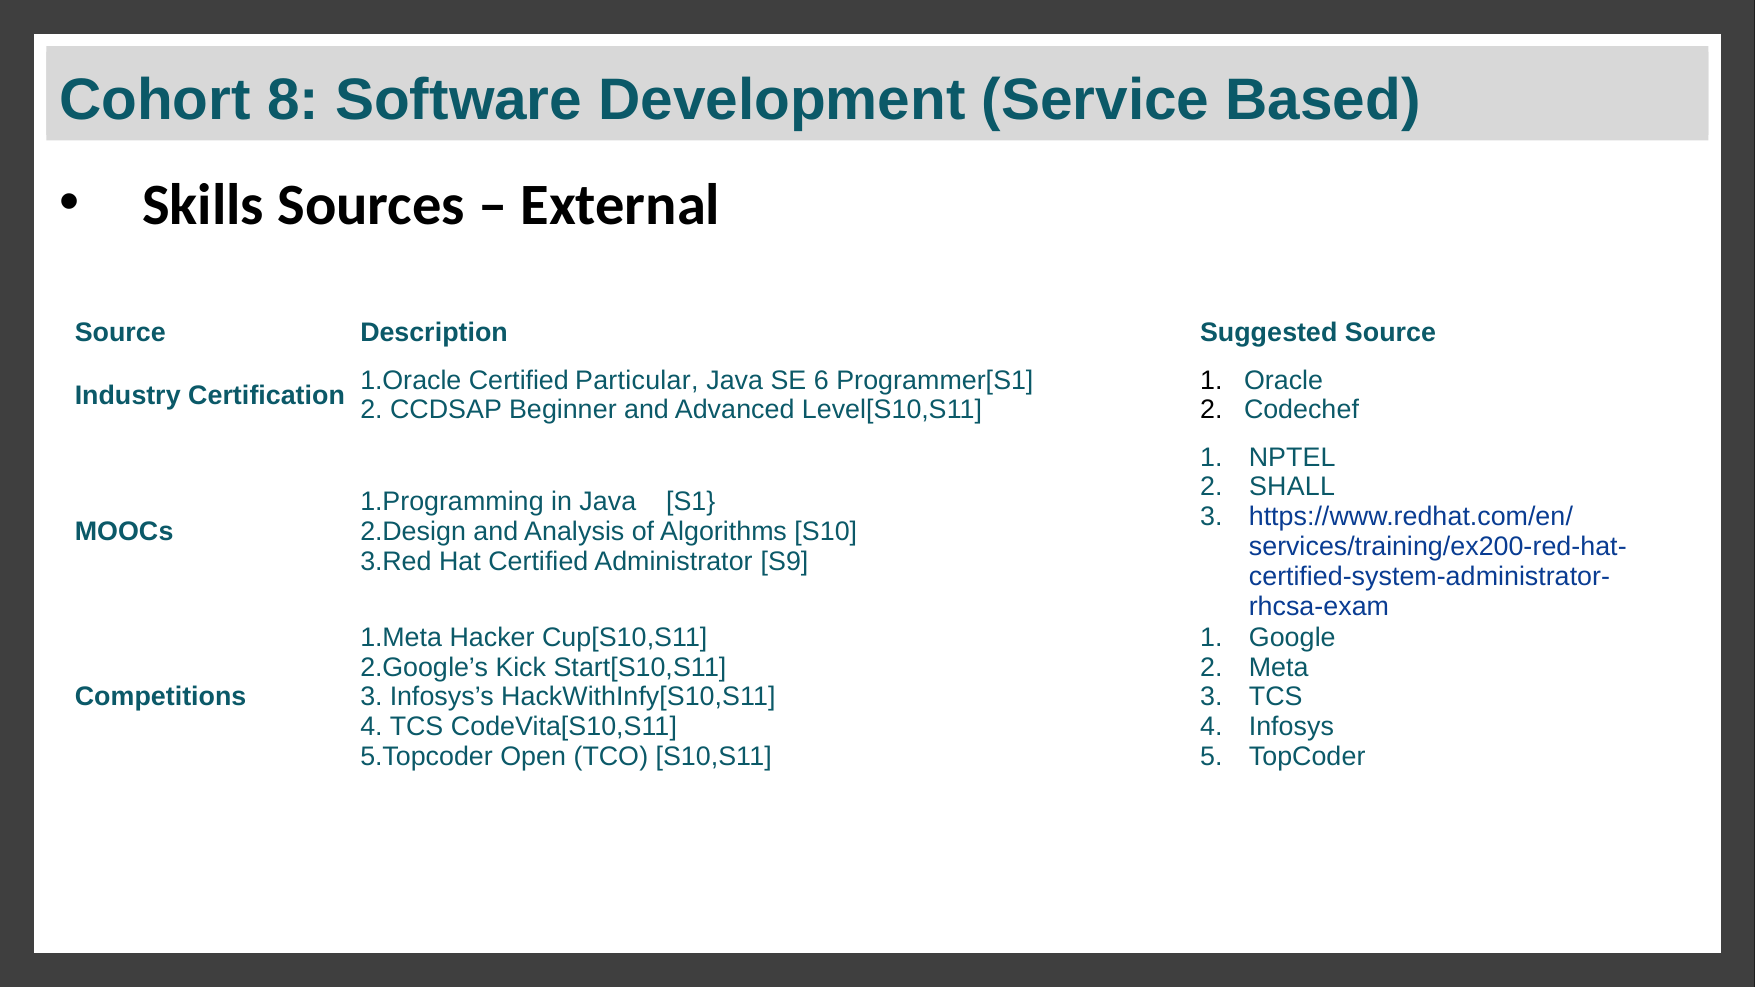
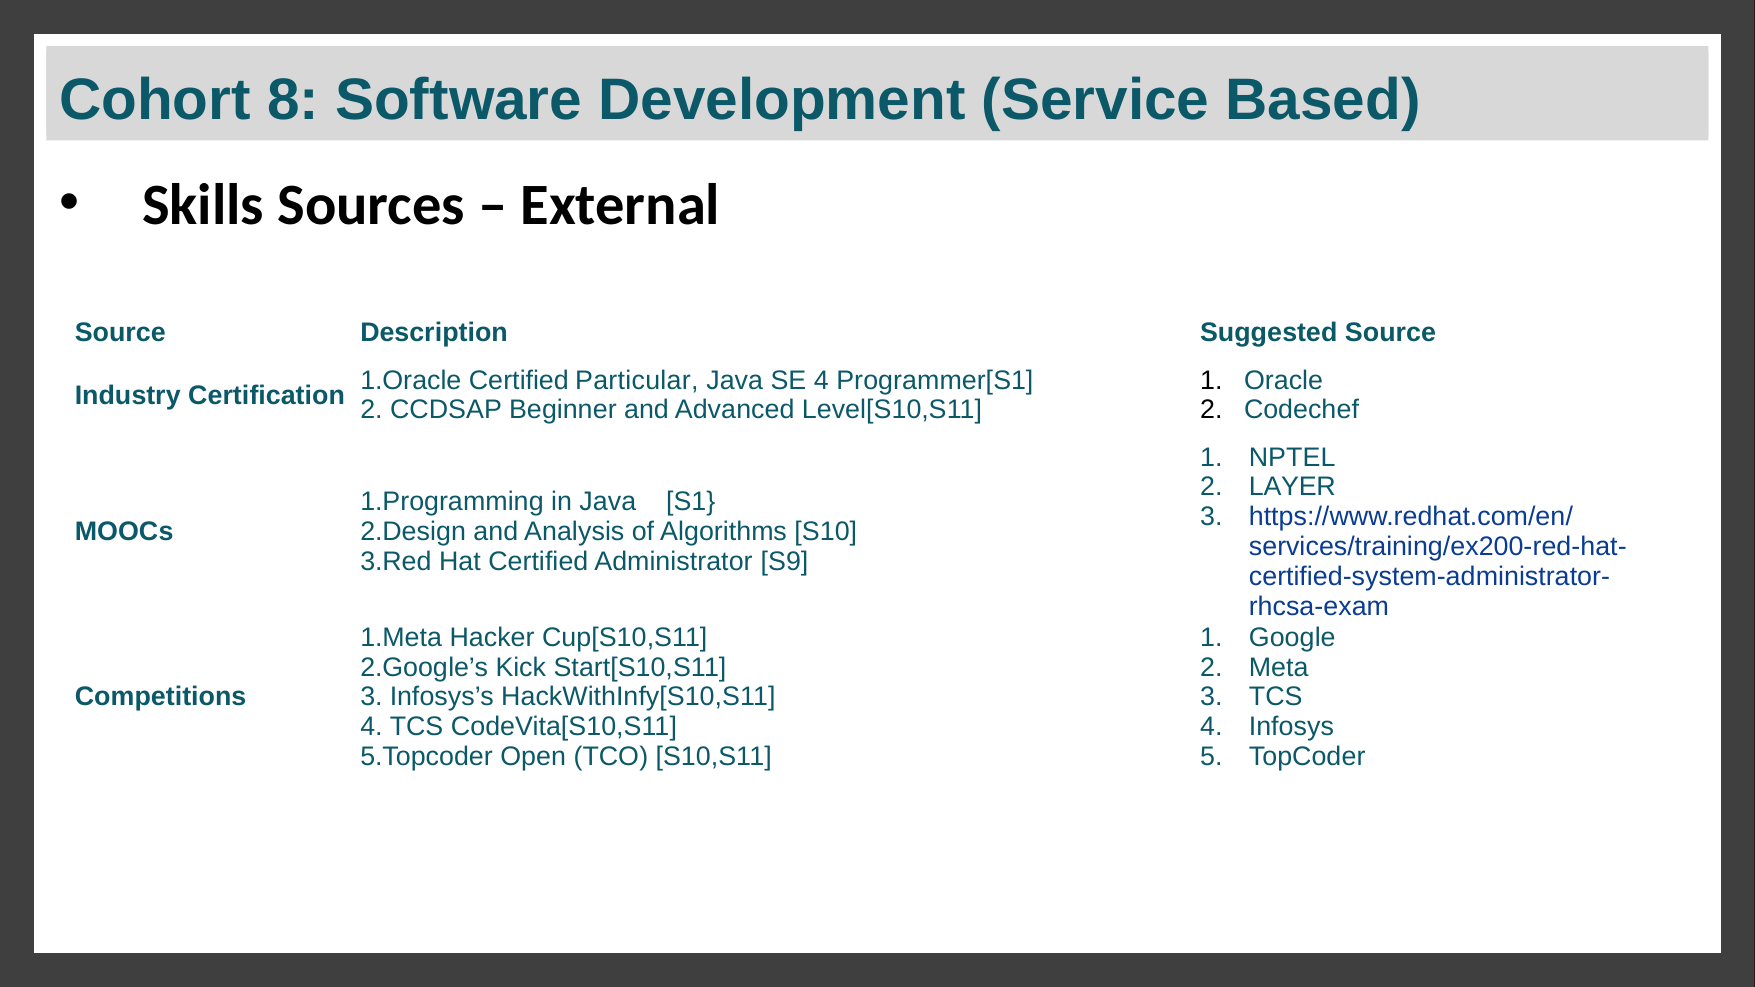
SE 6: 6 -> 4
SHALL: SHALL -> LAYER
